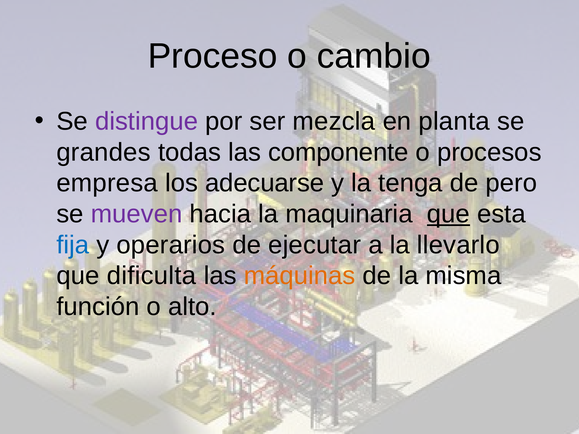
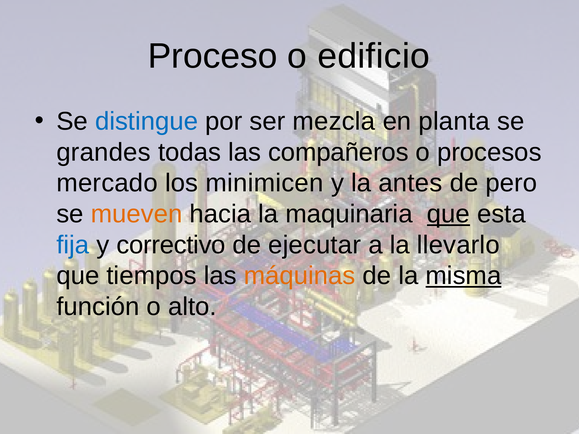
cambio: cambio -> edificio
distingue colour: purple -> blue
componente: componente -> compañeros
empresa: empresa -> mercado
adecuarse: adecuarse -> minimicen
tenga: tenga -> antes
mueven colour: purple -> orange
operarios: operarios -> correctivo
dificulta: dificulta -> tiempos
misma underline: none -> present
